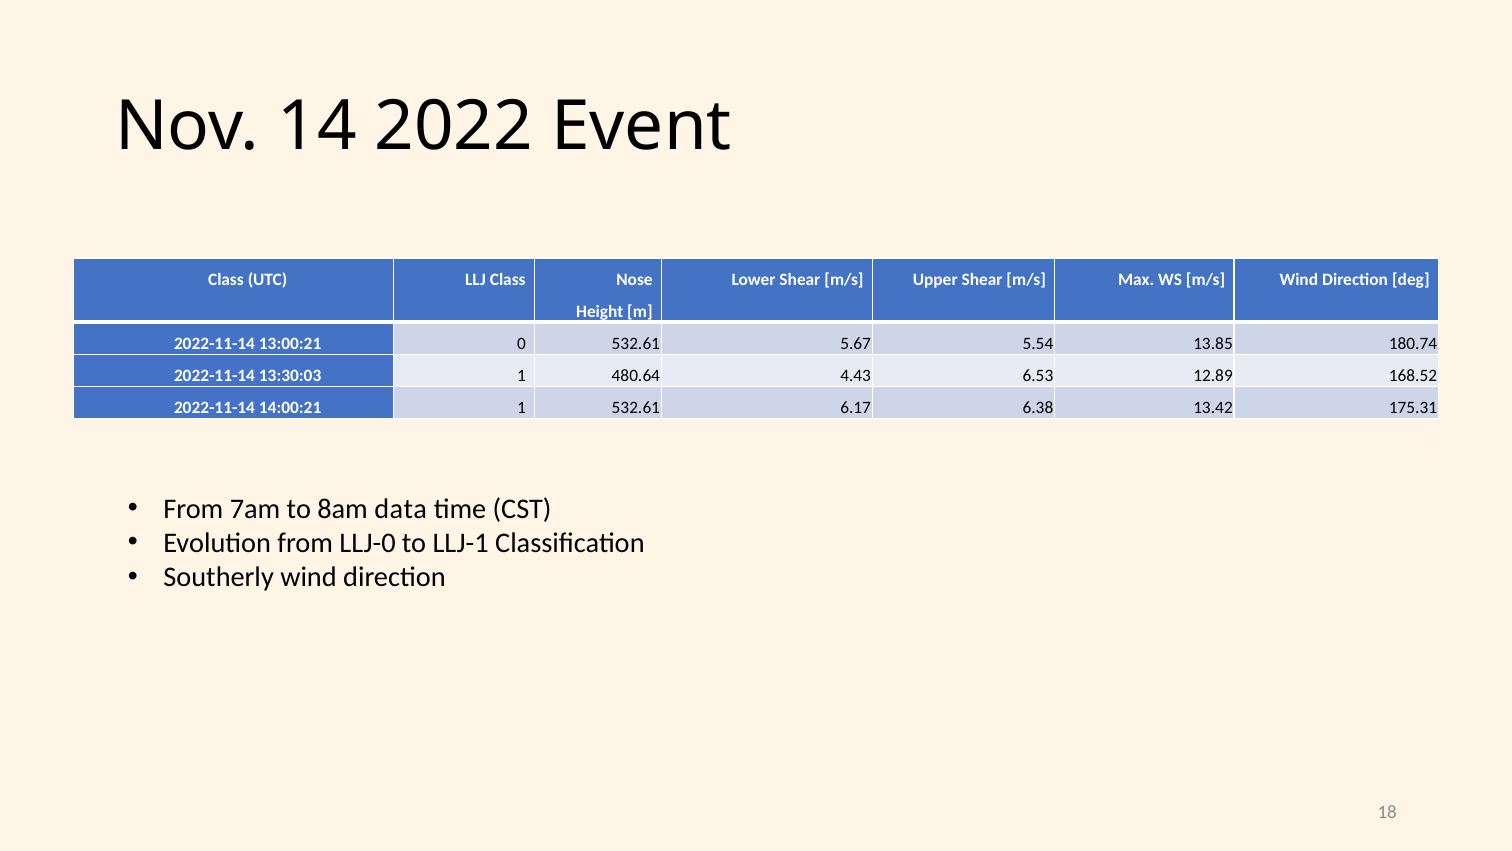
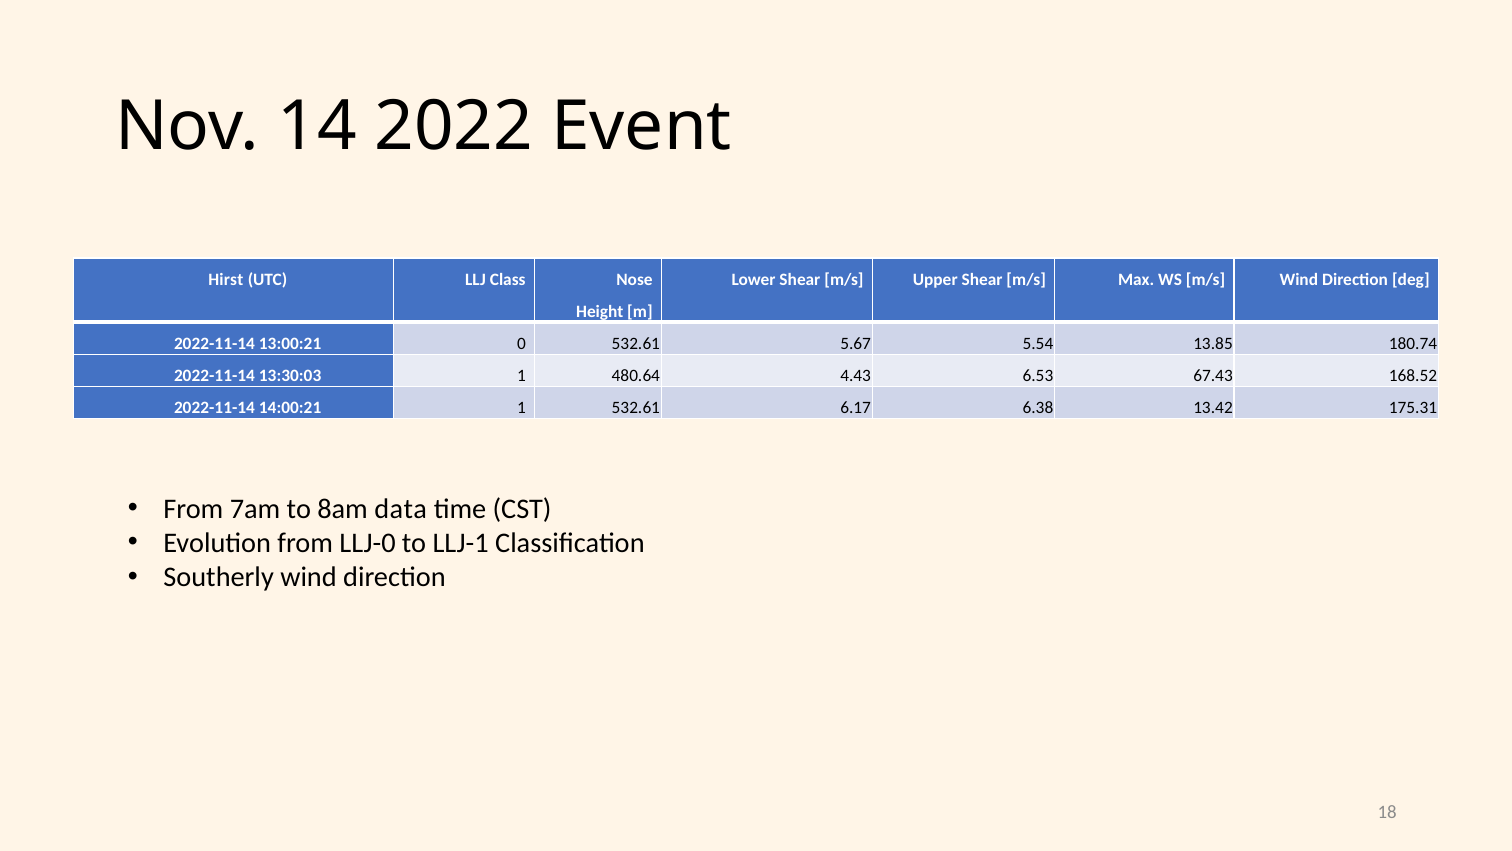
Class at (226, 279): Class -> Hirst
12.89: 12.89 -> 67.43
